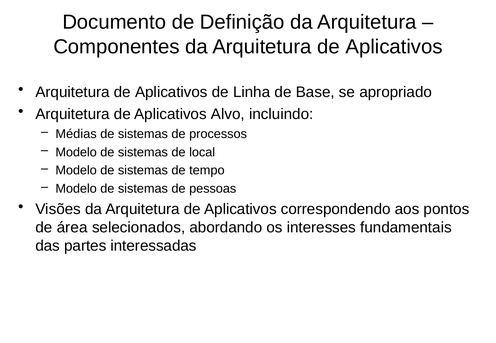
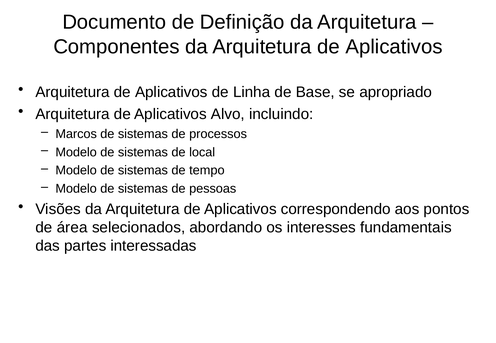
Médias: Médias -> Marcos
